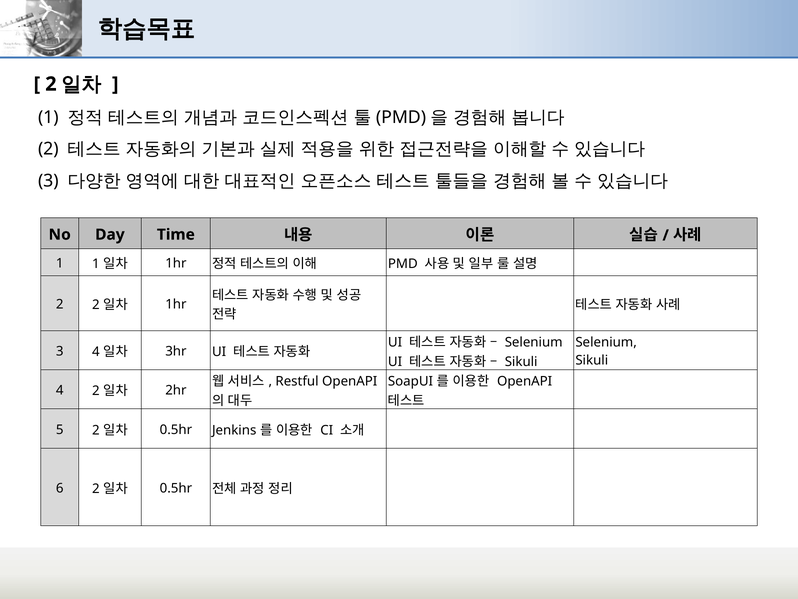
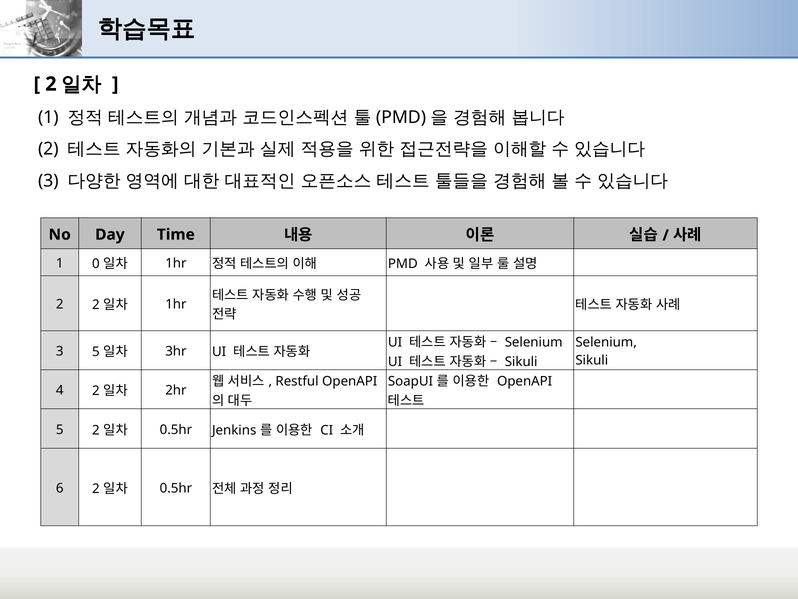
1 1: 1 -> 0
3 4: 4 -> 5
